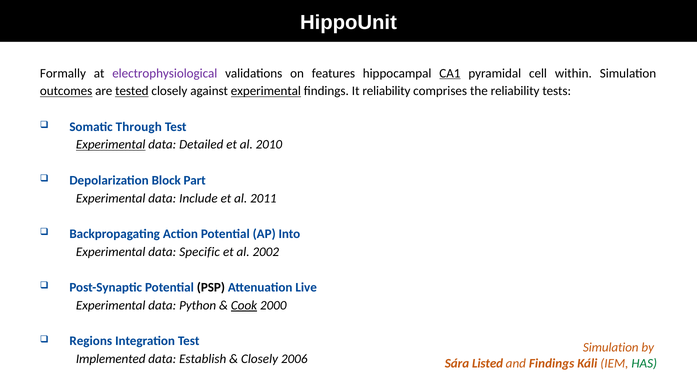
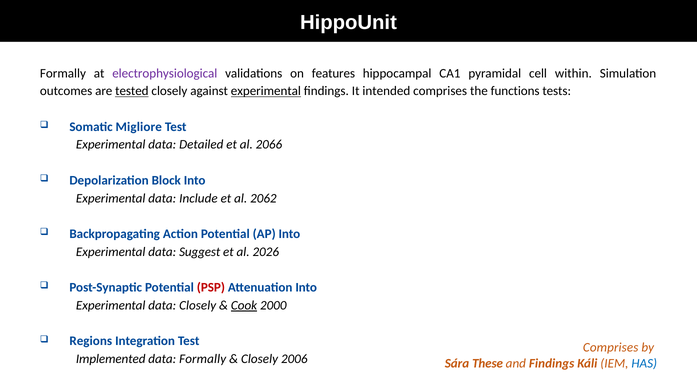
CA1 underline: present -> none
outcomes underline: present -> none
It reliability: reliability -> intended
the reliability: reliability -> functions
Through: Through -> Migliore
Experimental at (111, 145) underline: present -> none
2010: 2010 -> 2066
Block Part: Part -> Into
2011: 2011 -> 2062
Specific: Specific -> Suggest
2002: 2002 -> 2026
PSP colour: black -> red
Attenuation Live: Live -> Into
data Python: Python -> Closely
Simulation at (611, 348): Simulation -> Comprises
data Establish: Establish -> Formally
Listed: Listed -> These
HAS colour: green -> blue
